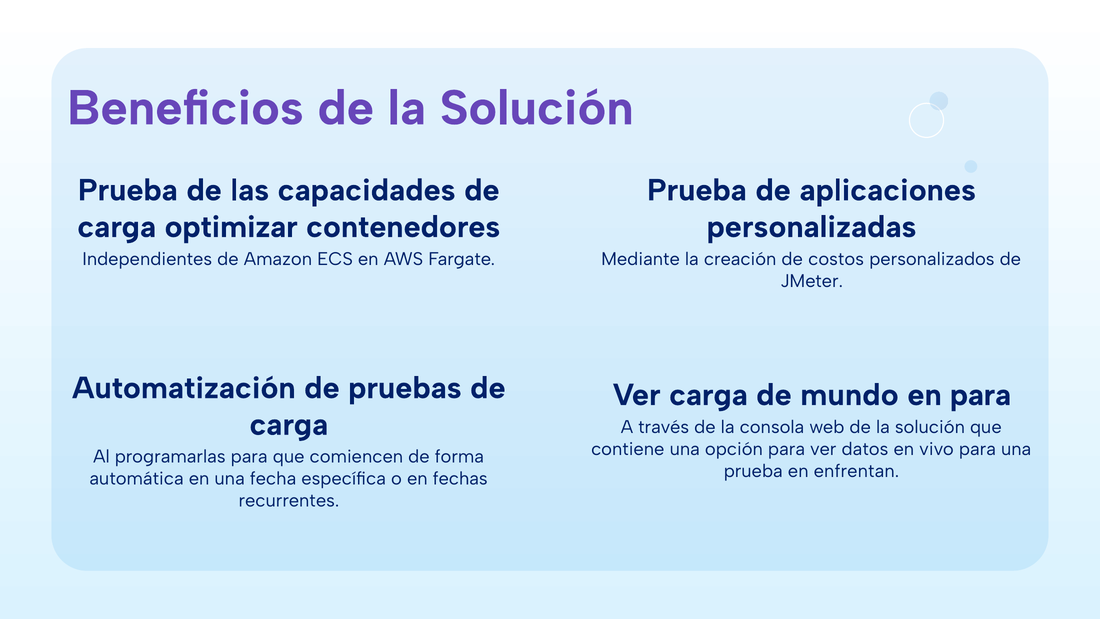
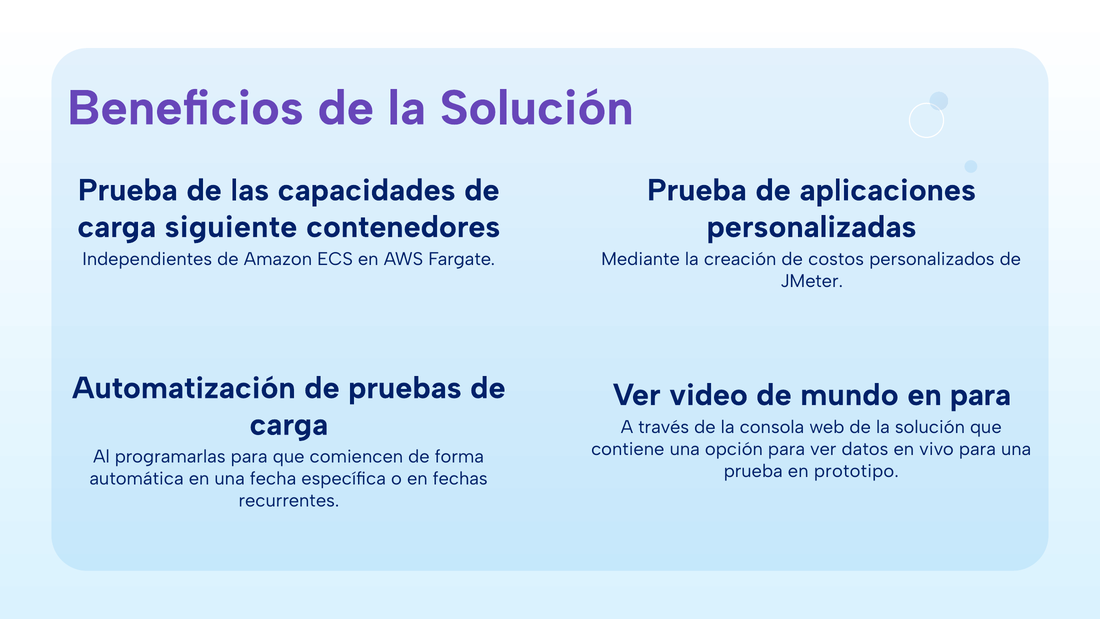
optimizar: optimizar -> siguiente
Ver carga: carga -> video
enfrentan: enfrentan -> prototipo
